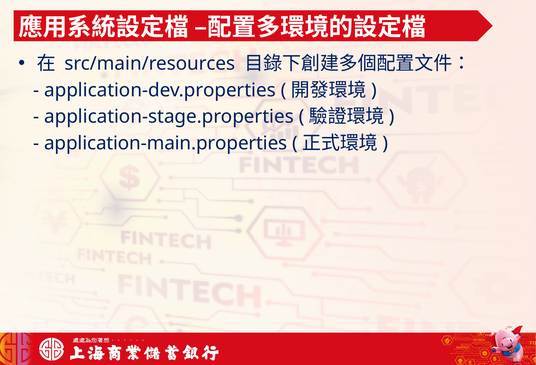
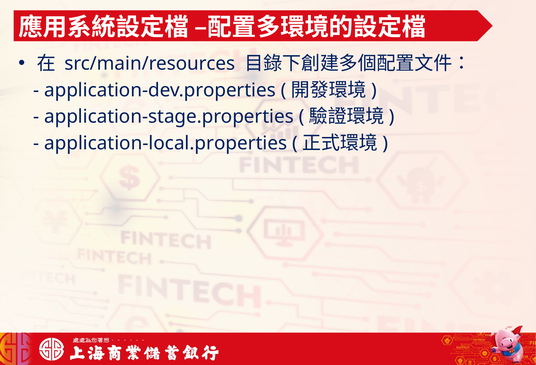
application-main.properties: application-main.properties -> application-local.properties
